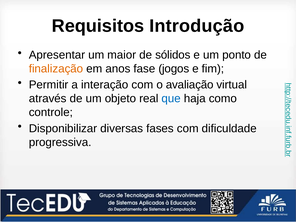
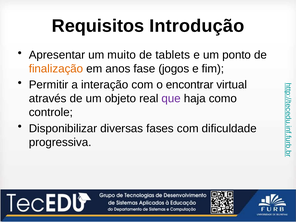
maior: maior -> muito
sólidos: sólidos -> tablets
avaliação: avaliação -> encontrar
que colour: blue -> purple
